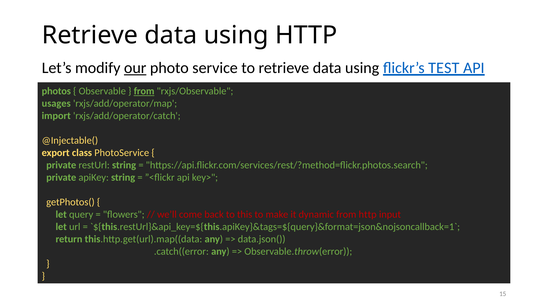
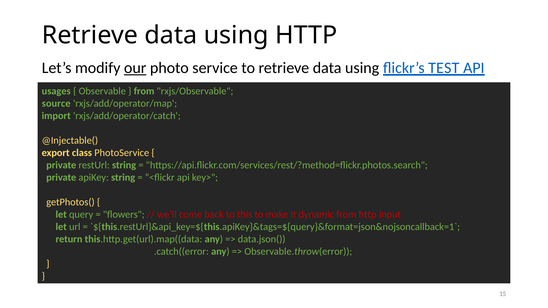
photos: photos -> usages
from at (144, 91) underline: present -> none
usages: usages -> source
